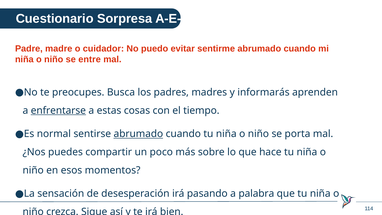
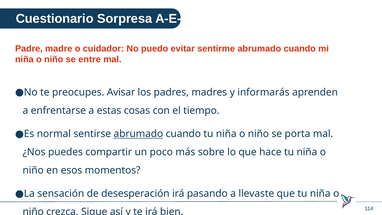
Busca: Busca -> Avisar
enfrentarse underline: present -> none
palabra: palabra -> llevaste
